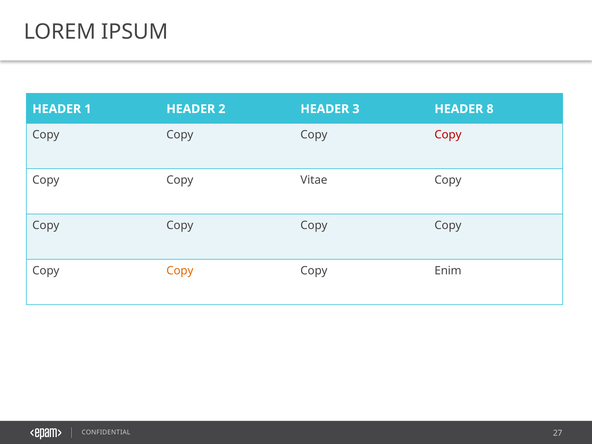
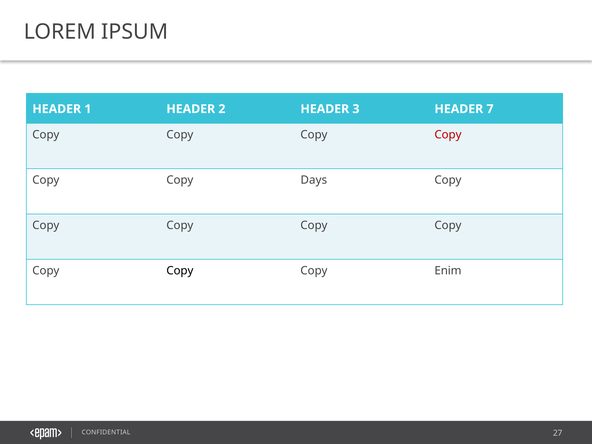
8: 8 -> 7
Vitae: Vitae -> Days
Copy at (180, 271) colour: orange -> black
